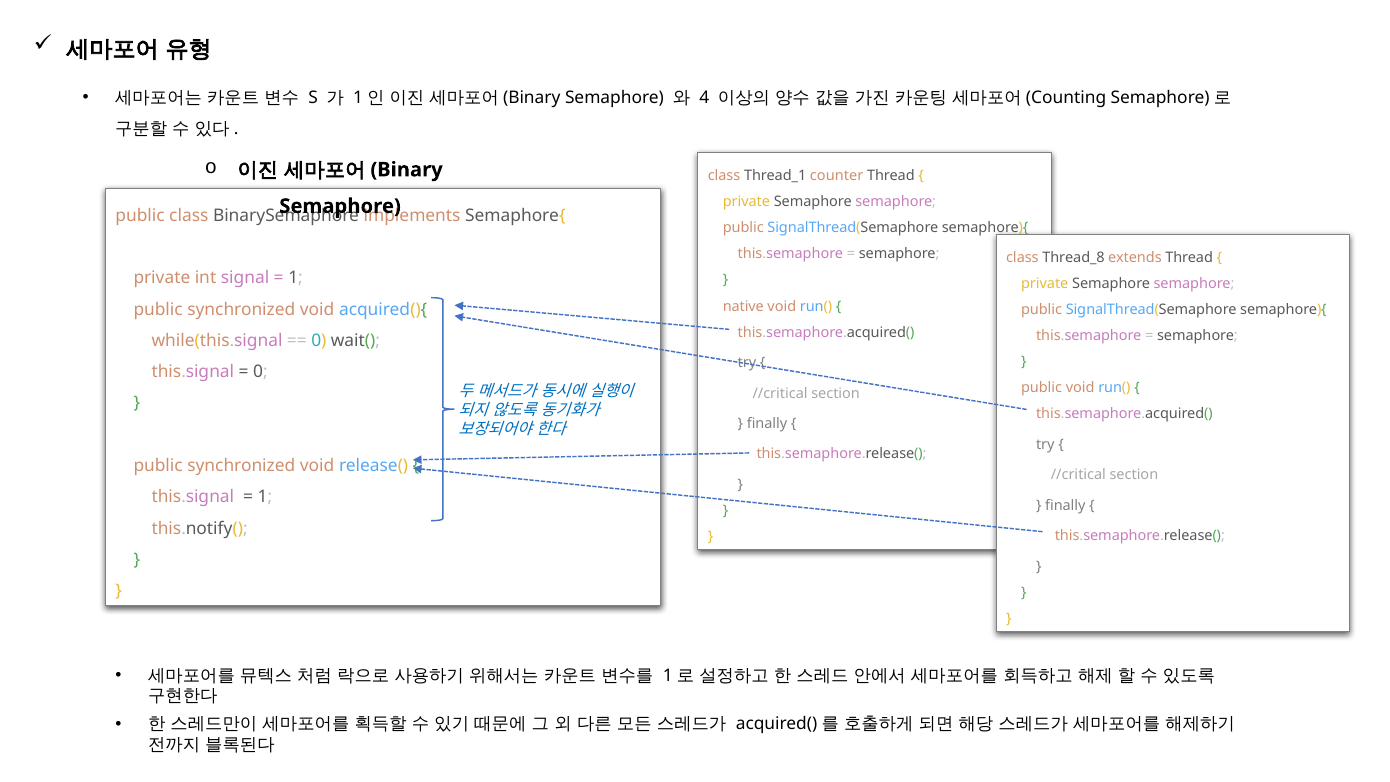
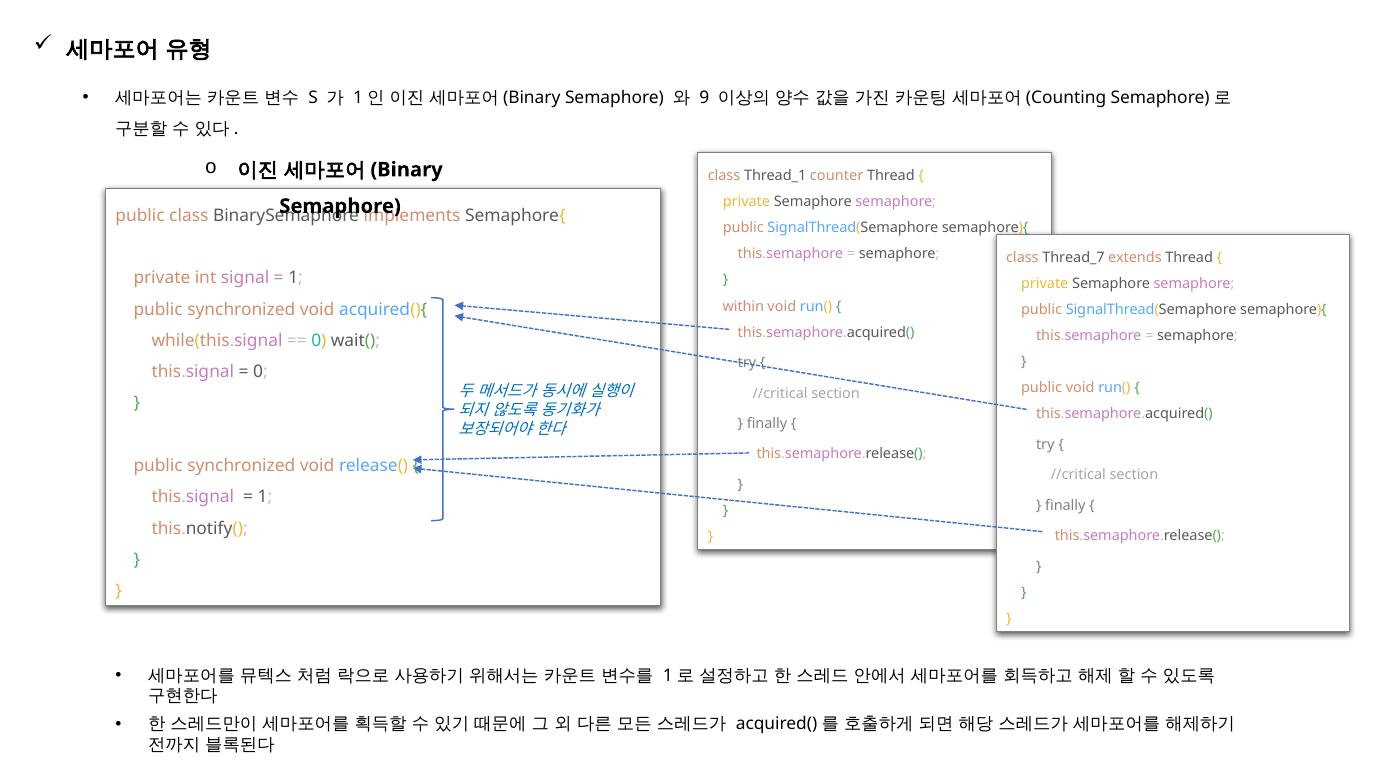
4: 4 -> 9
Thread_8: Thread_8 -> Thread_7
native: native -> within
